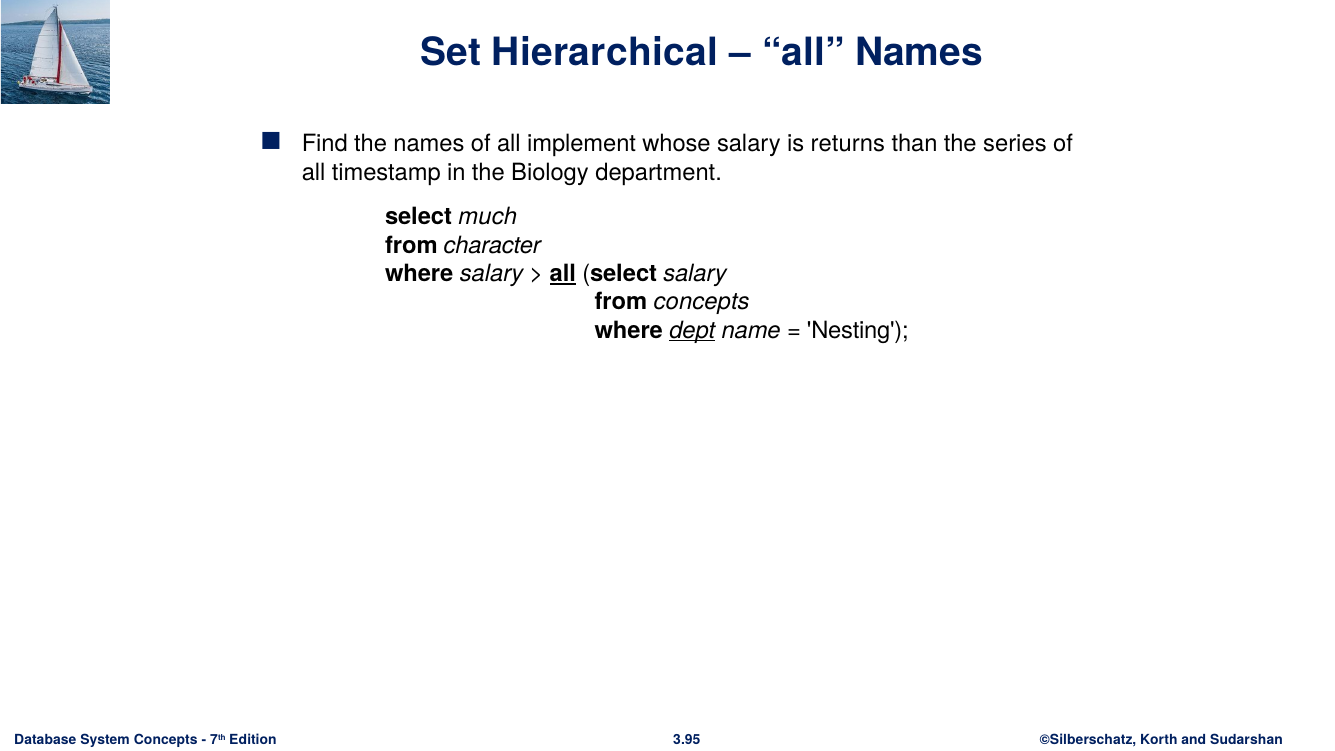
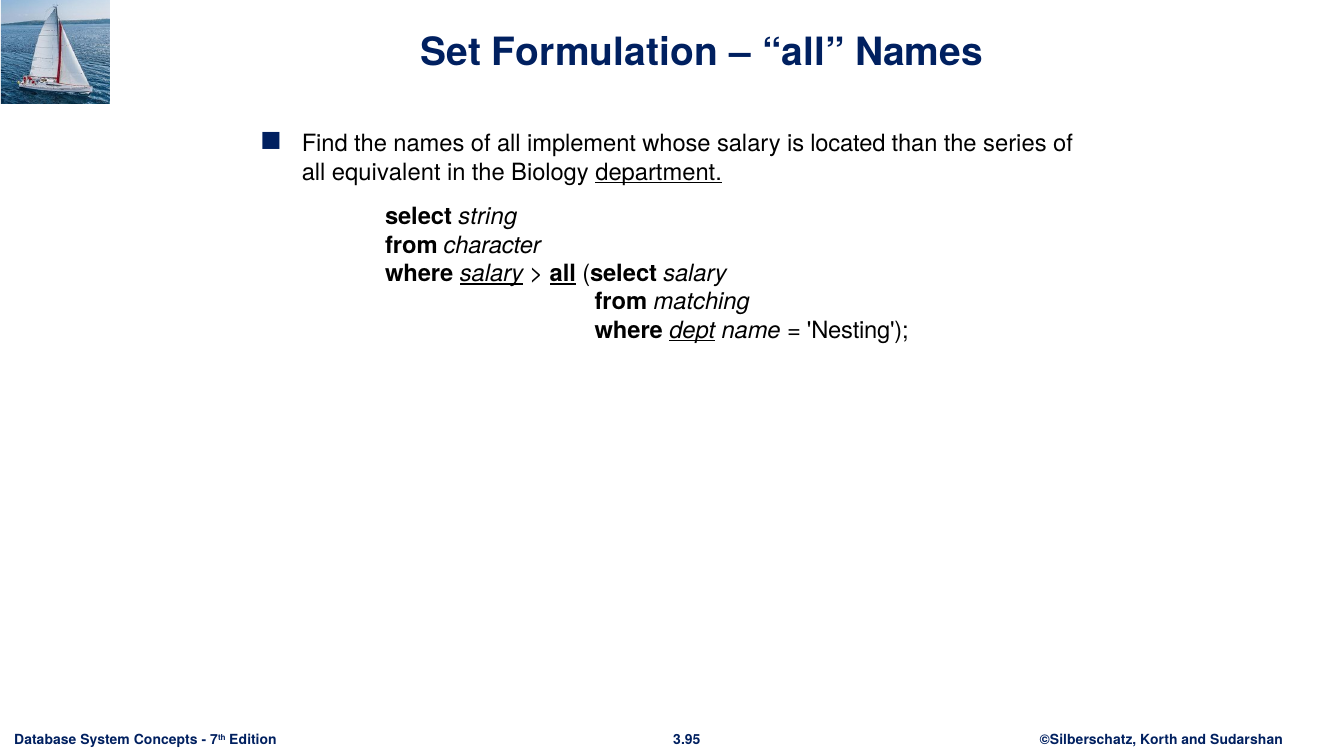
Hierarchical: Hierarchical -> Formulation
returns: returns -> located
timestamp: timestamp -> equivalent
department underline: none -> present
much: much -> string
salary at (491, 274) underline: none -> present
from concepts: concepts -> matching
